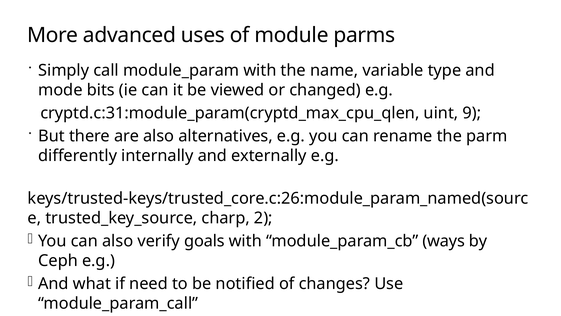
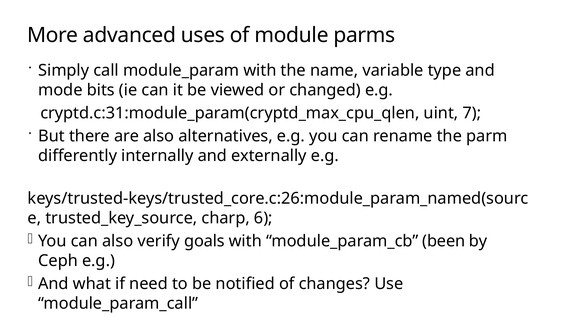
9: 9 -> 7
2: 2 -> 6
ways: ways -> been
